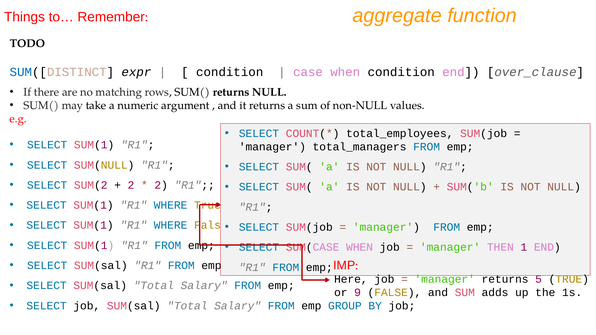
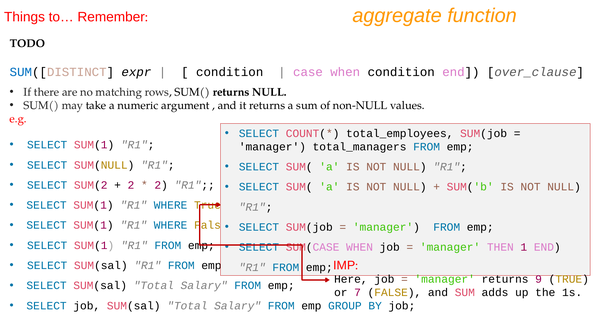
5: 5 -> 9
9: 9 -> 7
